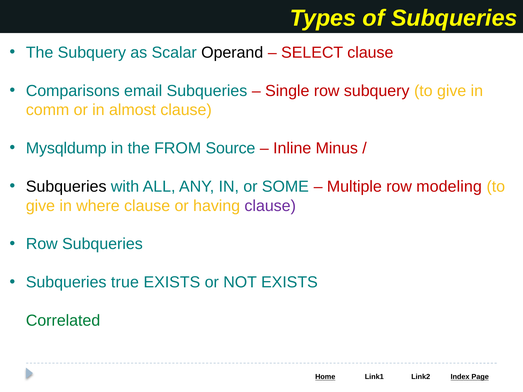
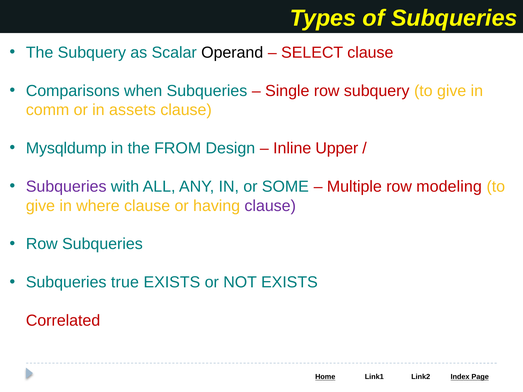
email: email -> when
almost: almost -> assets
Source: Source -> Design
Minus: Minus -> Upper
Subqueries at (66, 187) colour: black -> purple
Correlated colour: green -> red
